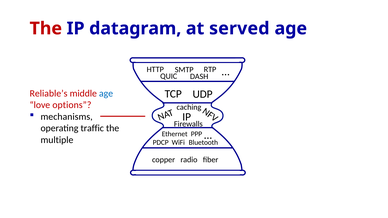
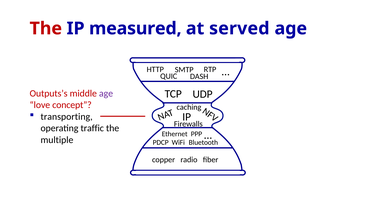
datagram: datagram -> measured
Reliable’s: Reliable’s -> Outputs’s
age at (106, 94) colour: blue -> purple
options: options -> concept
mechanisms: mechanisms -> transporting
